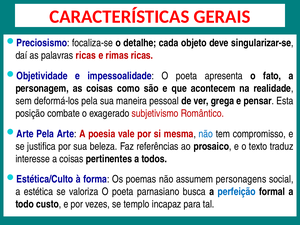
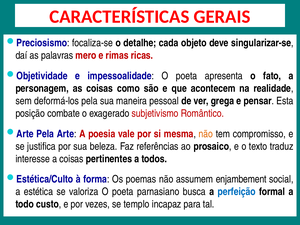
palavras ricas: ricas -> mero
não at (206, 134) colour: blue -> orange
personagens: personagens -> enjambement
